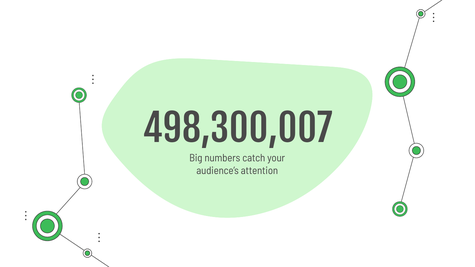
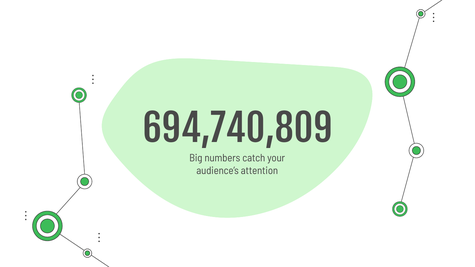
498,300,007: 498,300,007 -> 694,740,809
